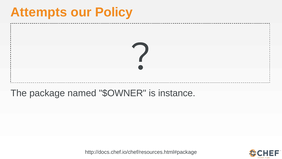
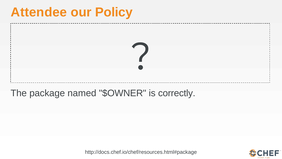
Attempts: Attempts -> Attendee
instance: instance -> correctly
